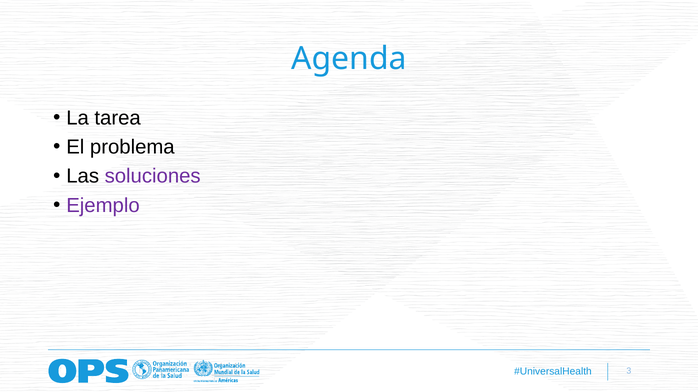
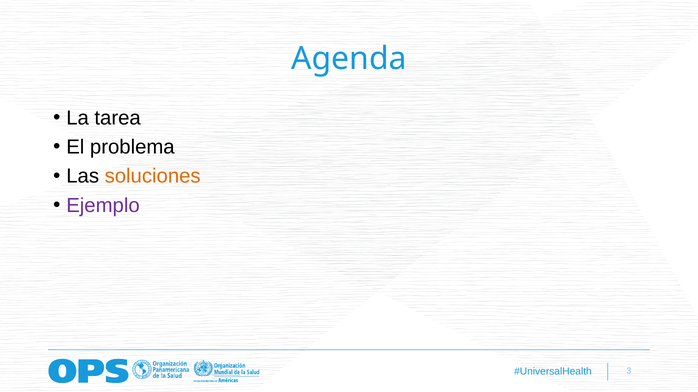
soluciones colour: purple -> orange
